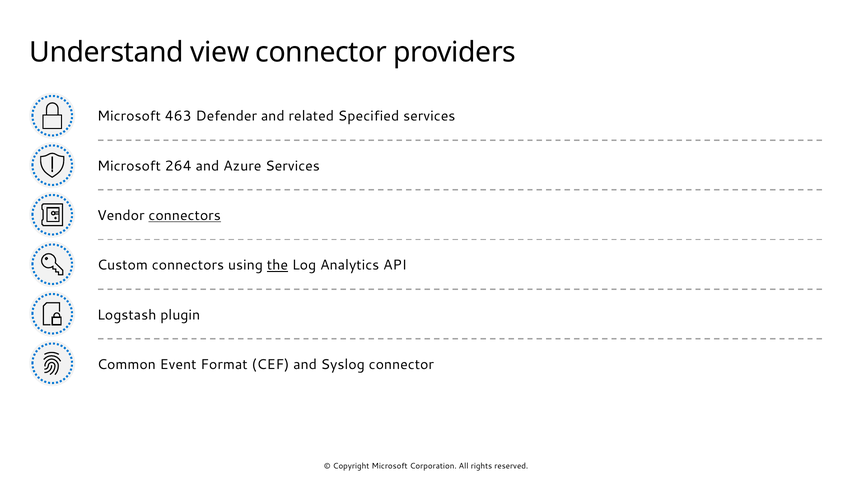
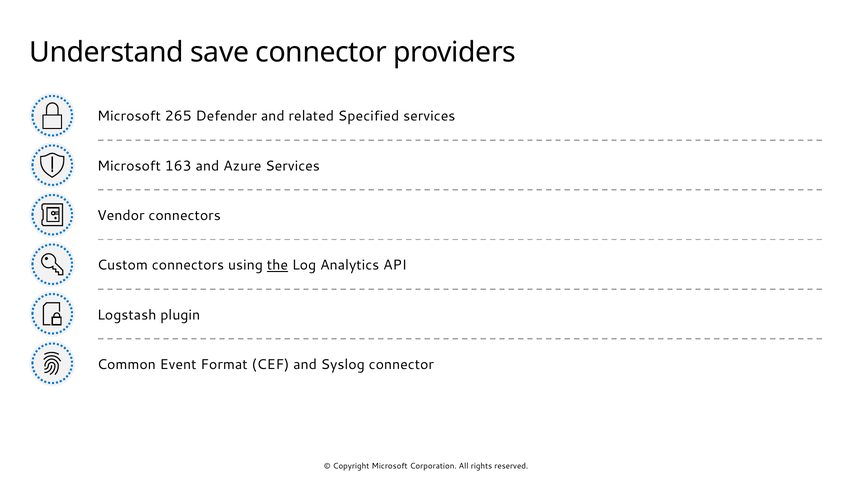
view: view -> save
463: 463 -> 265
264: 264 -> 163
connectors at (185, 216) underline: present -> none
